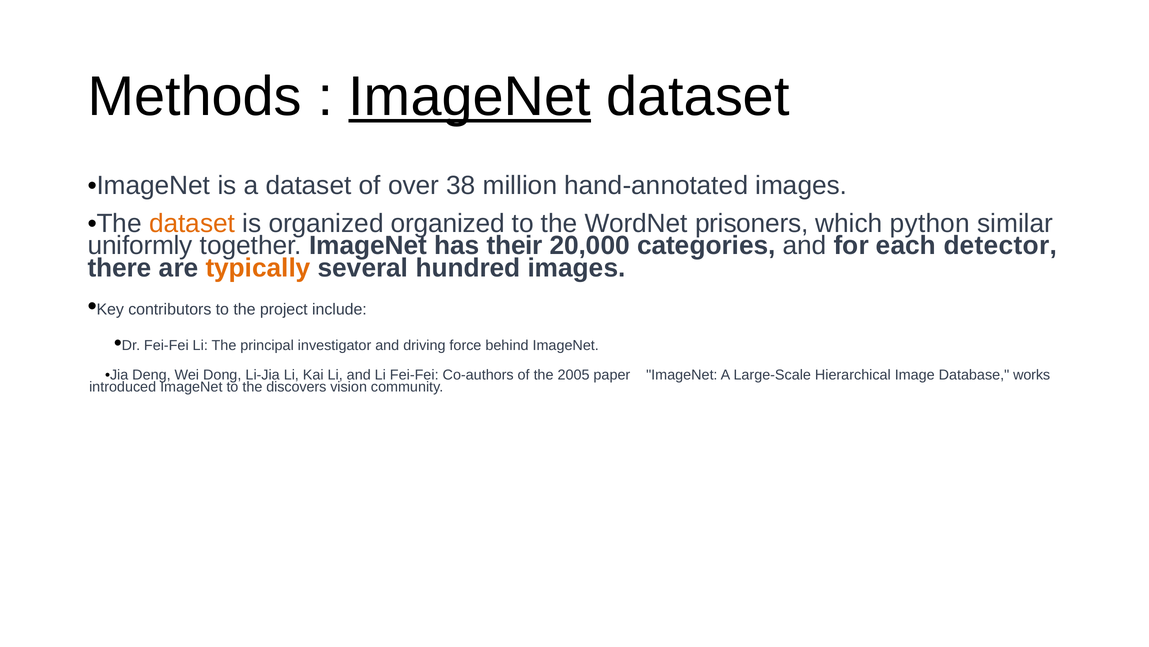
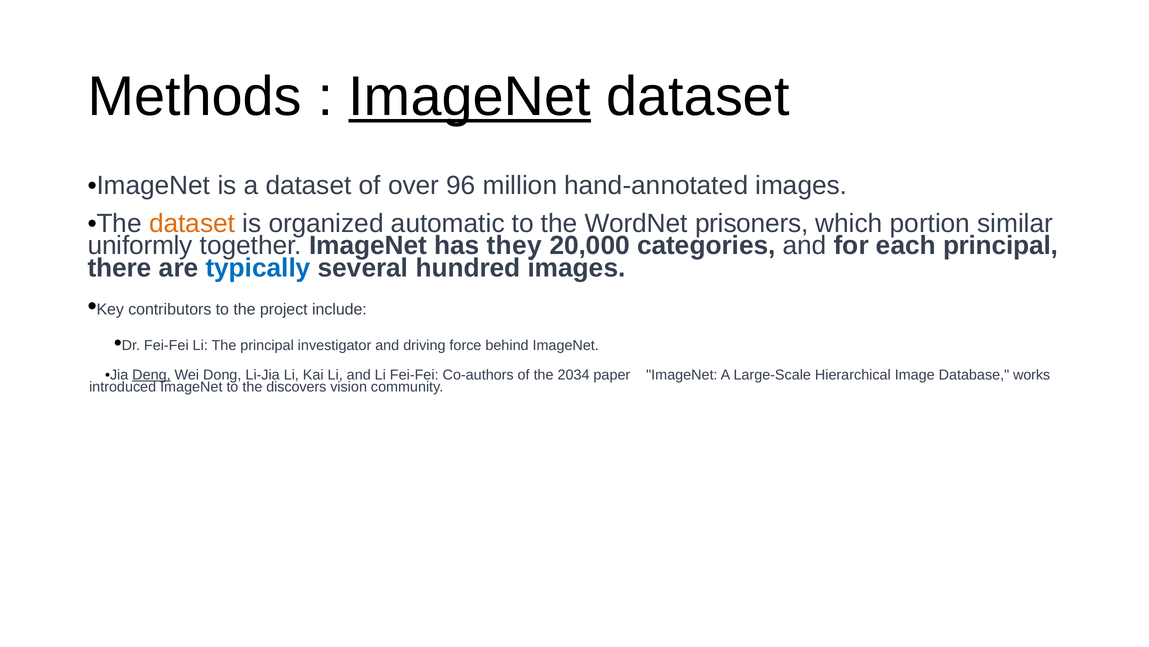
38: 38 -> 96
organized organized: organized -> automatic
python: python -> portion
their: their -> they
each detector: detector -> principal
typically colour: orange -> blue
Deng underline: none -> present
2005: 2005 -> 2034
